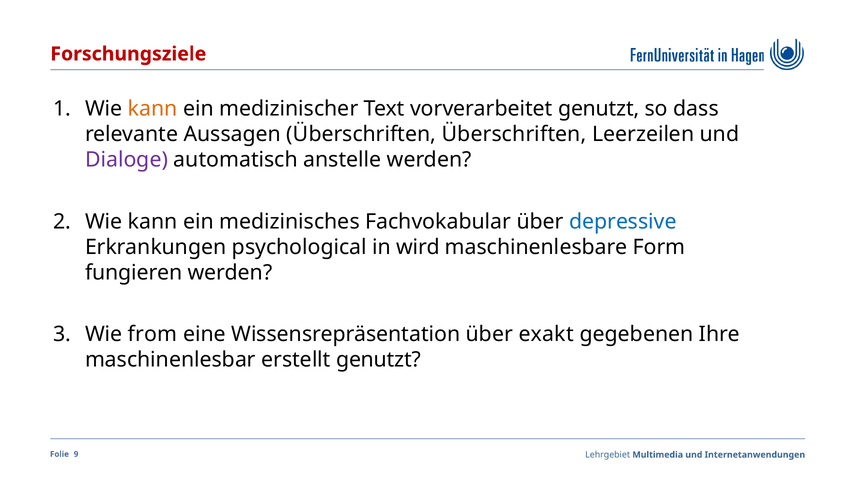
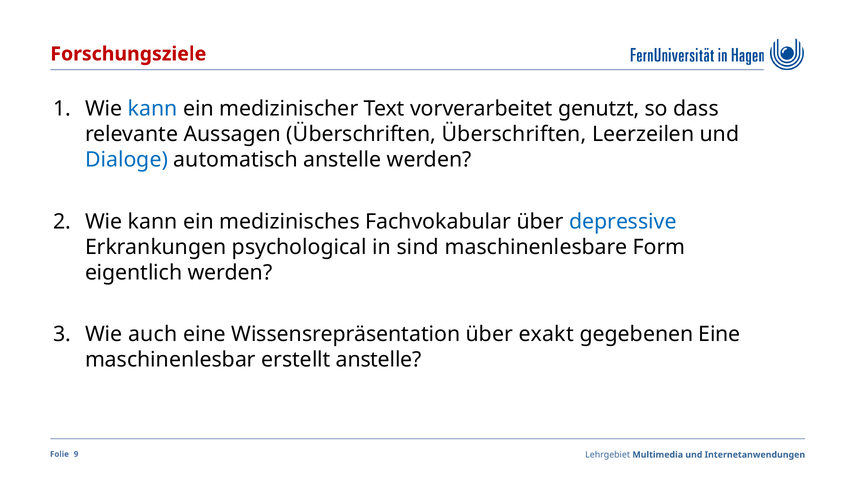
kann at (153, 109) colour: orange -> blue
Dialoge colour: purple -> blue
wird: wird -> sind
fungieren: fungieren -> eigentlich
from: from -> auch
gegebenen Ihre: Ihre -> Eine
erstellt genutzt: genutzt -> anstelle
